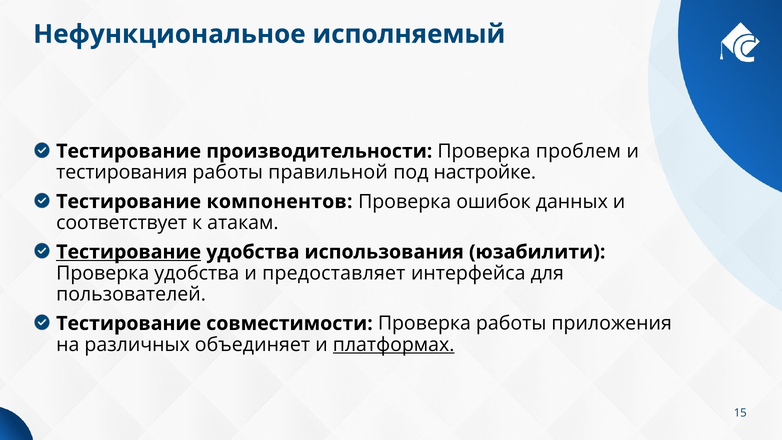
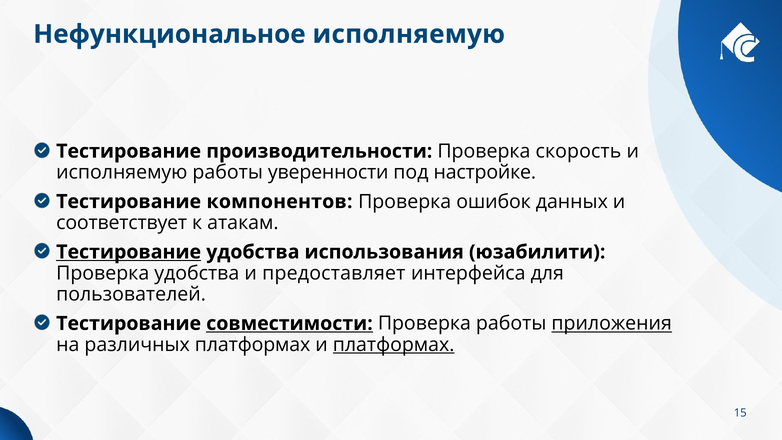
Нефункциональное исполняемый: исполняемый -> исполняемую
проблем: проблем -> скорость
тестирования at (122, 172): тестирования -> исполняемую
правильной: правильной -> уверенности
совместимости underline: none -> present
приложения underline: none -> present
различных объединяет: объединяет -> платформах
